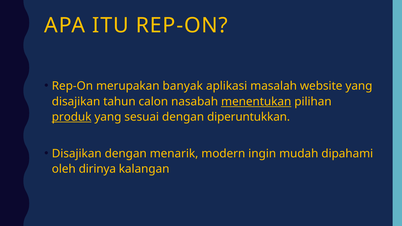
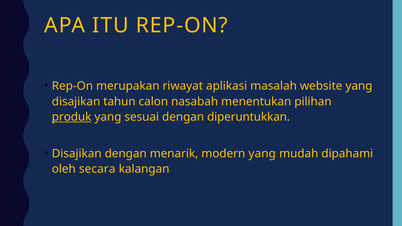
banyak: banyak -> riwayat
menentukan underline: present -> none
modern ingin: ingin -> yang
dirinya: dirinya -> secara
